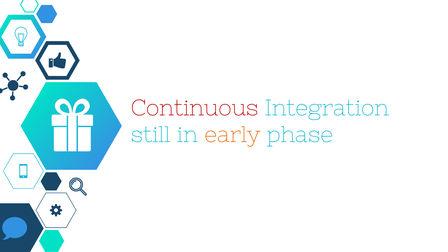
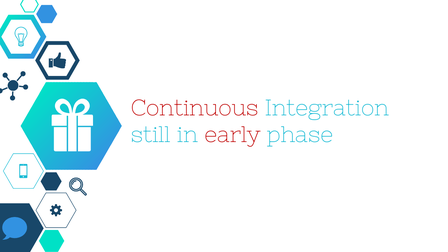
early colour: orange -> red
